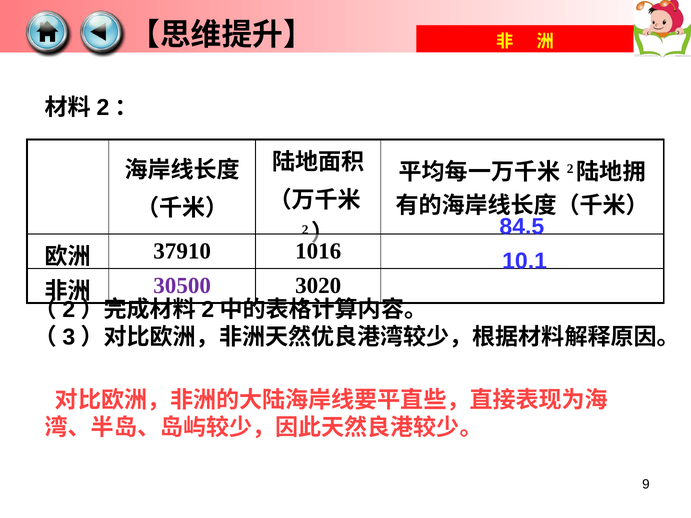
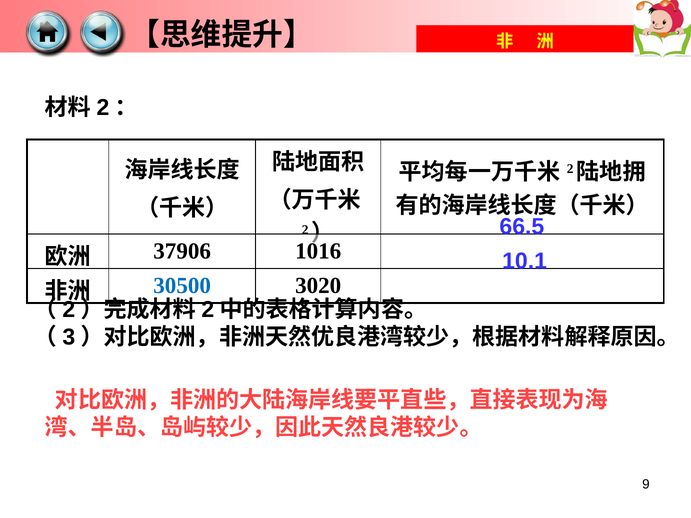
84.5: 84.5 -> 66.5
37910: 37910 -> 37906
30500 colour: purple -> blue
